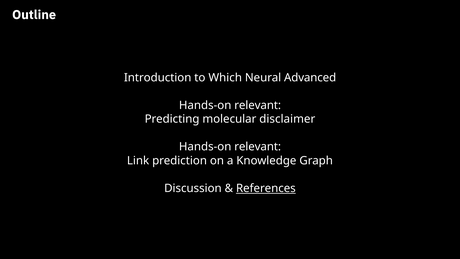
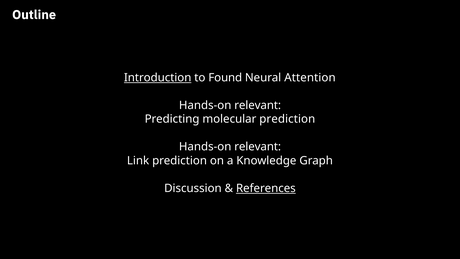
Introduction underline: none -> present
Which: Which -> Found
Advanced: Advanced -> Attention
molecular disclaimer: disclaimer -> prediction
